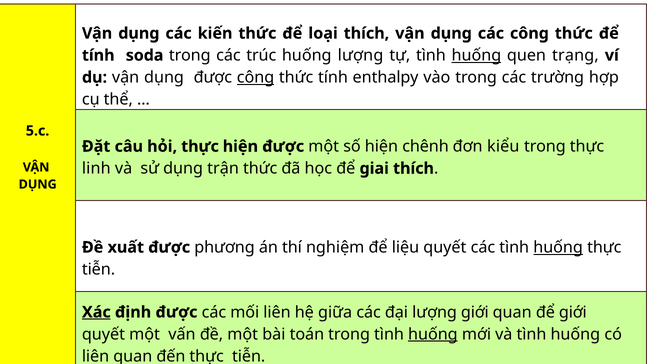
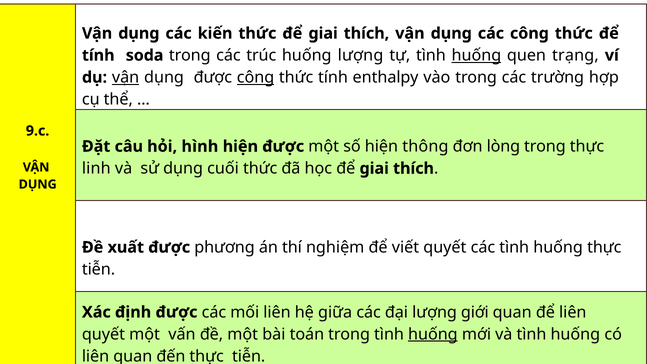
thức để loại: loại -> giai
vận at (126, 77) underline: none -> present
5.c: 5.c -> 9.c
hỏi thực: thực -> hình
chênh: chênh -> thông
kiểu: kiểu -> lòng
trận: trận -> cuối
liệu: liệu -> viết
huống at (558, 247) underline: present -> none
Xác underline: present -> none
để giới: giới -> liên
